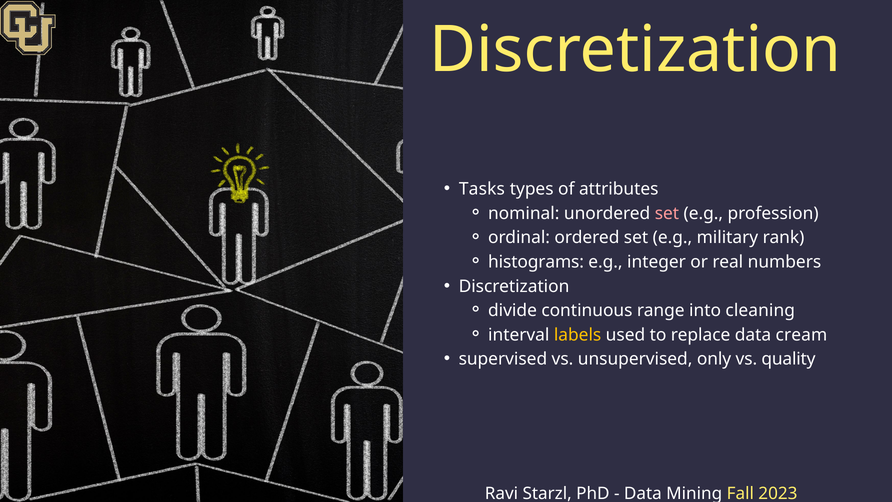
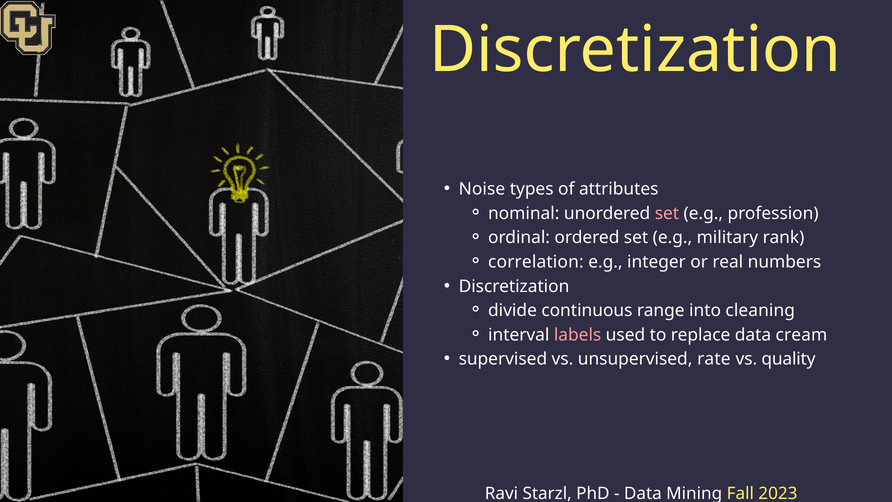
Tasks: Tasks -> Noise
histograms: histograms -> correlation
labels colour: yellow -> pink
only: only -> rate
